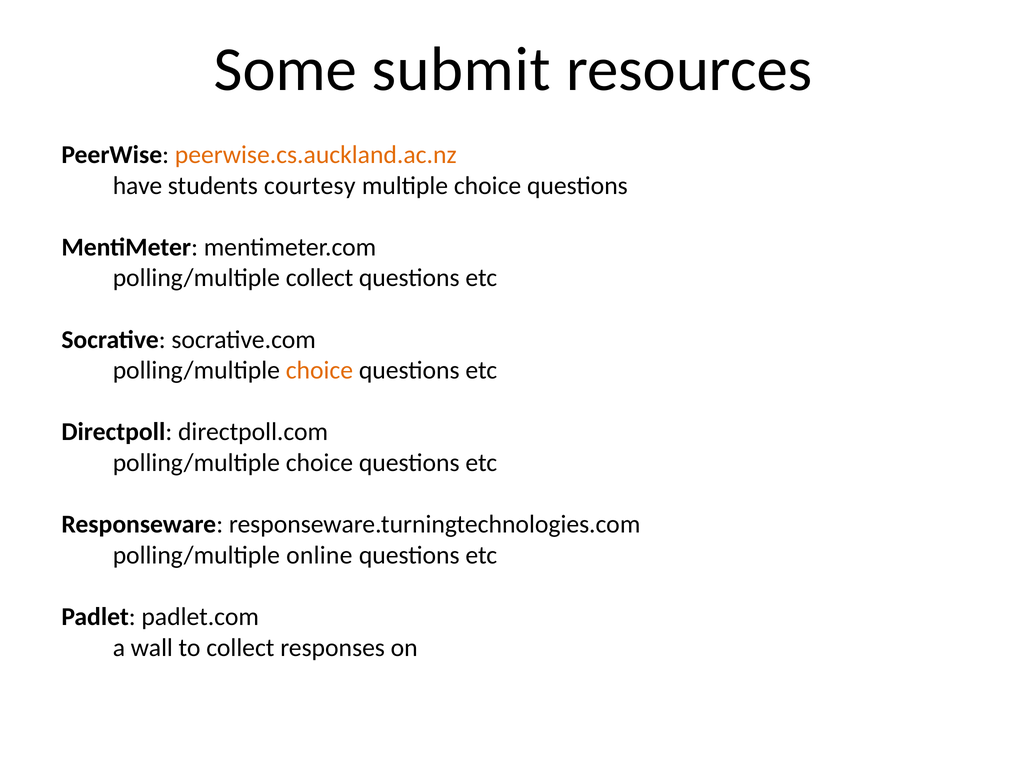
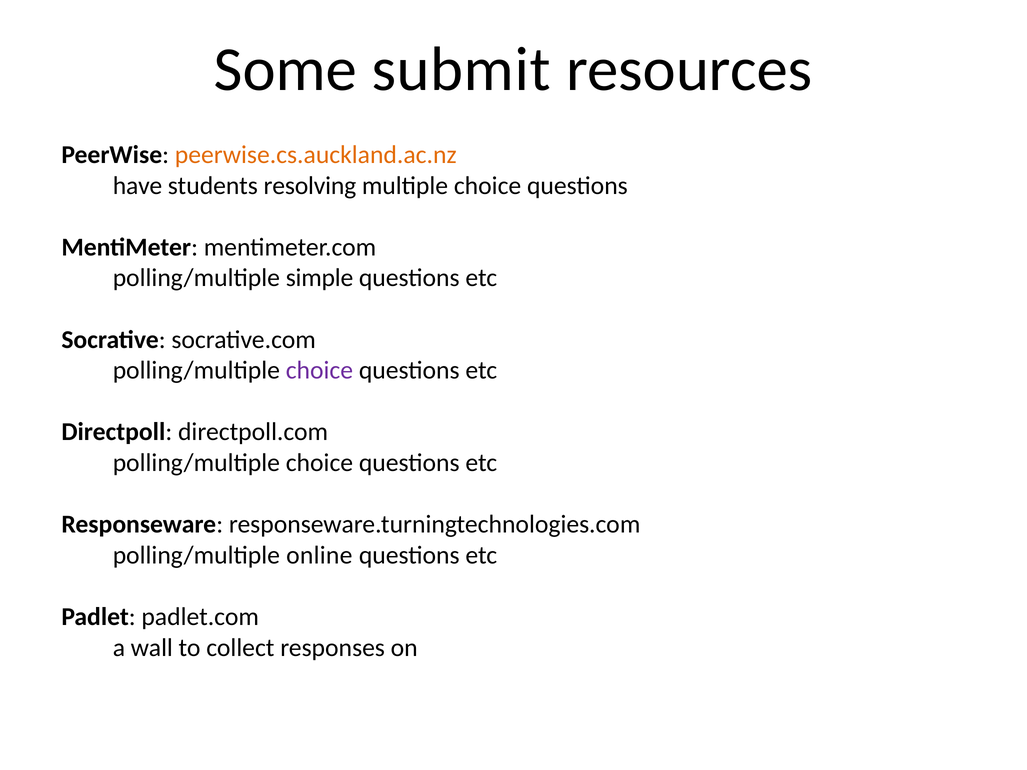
courtesy: courtesy -> resolving
polling/multiple collect: collect -> simple
choice at (319, 370) colour: orange -> purple
